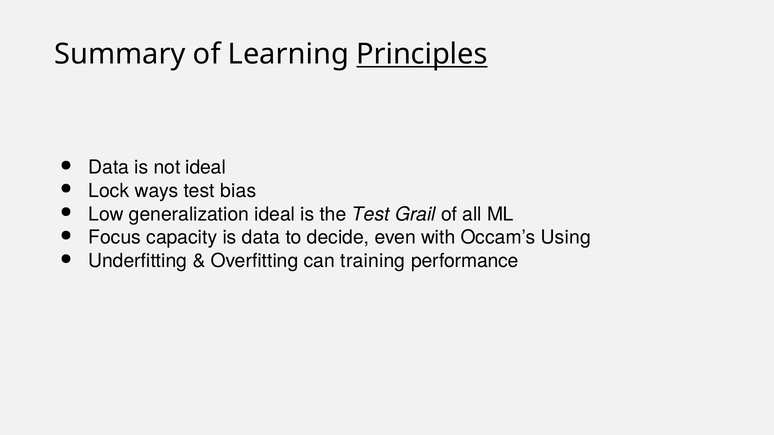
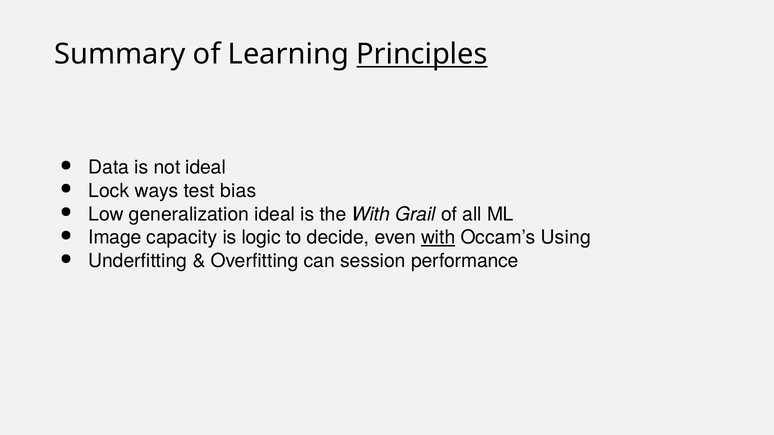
the Test: Test -> With
Focus: Focus -> Image
is data: data -> logic
with at (438, 238) underline: none -> present
training: training -> session
